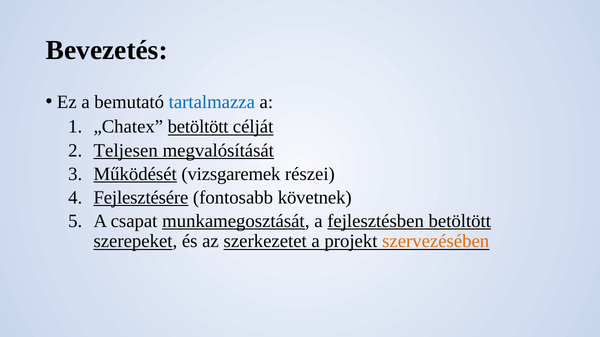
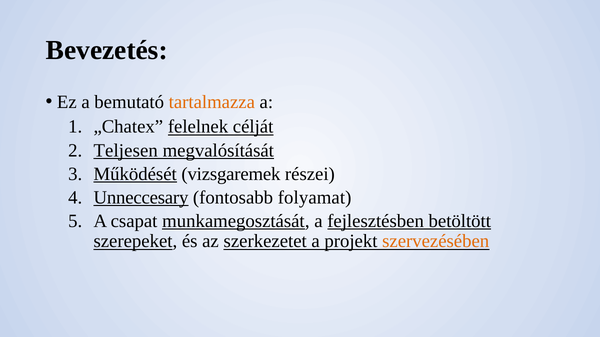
tartalmazza colour: blue -> orange
„Chatex betöltött: betöltött -> felelnek
Fejlesztésére: Fejlesztésére -> Unneccesary
követnek: követnek -> folyamat
